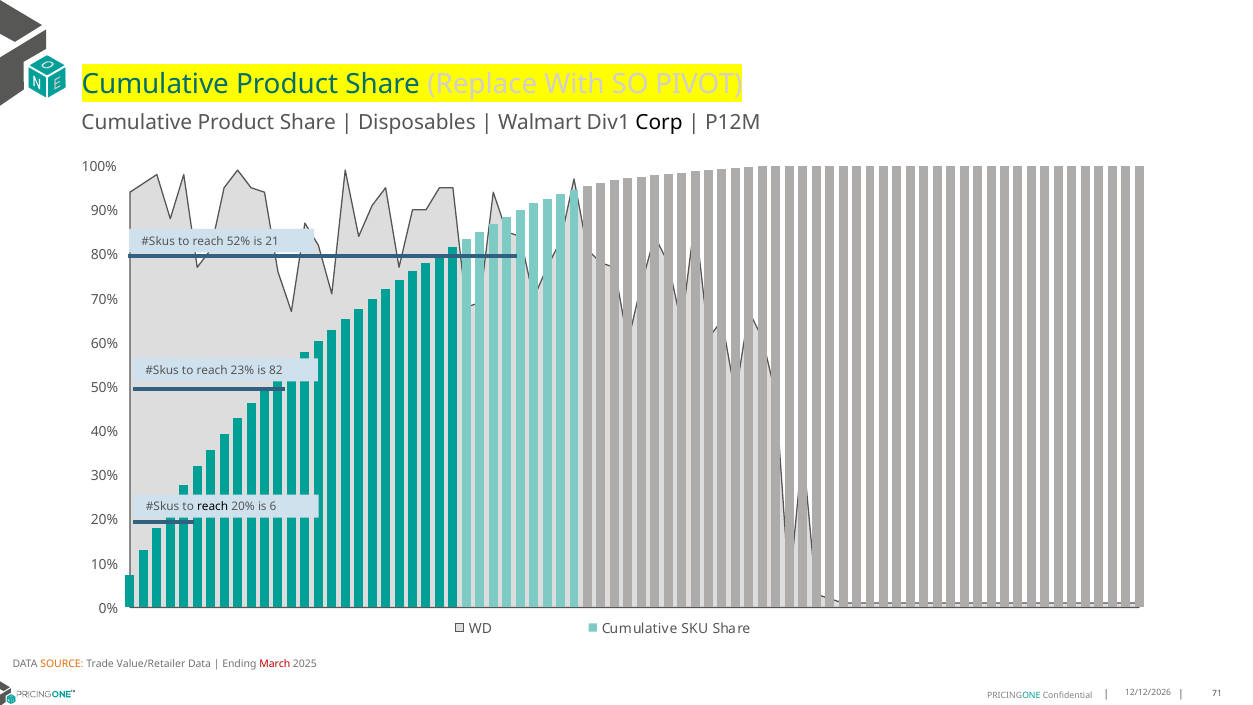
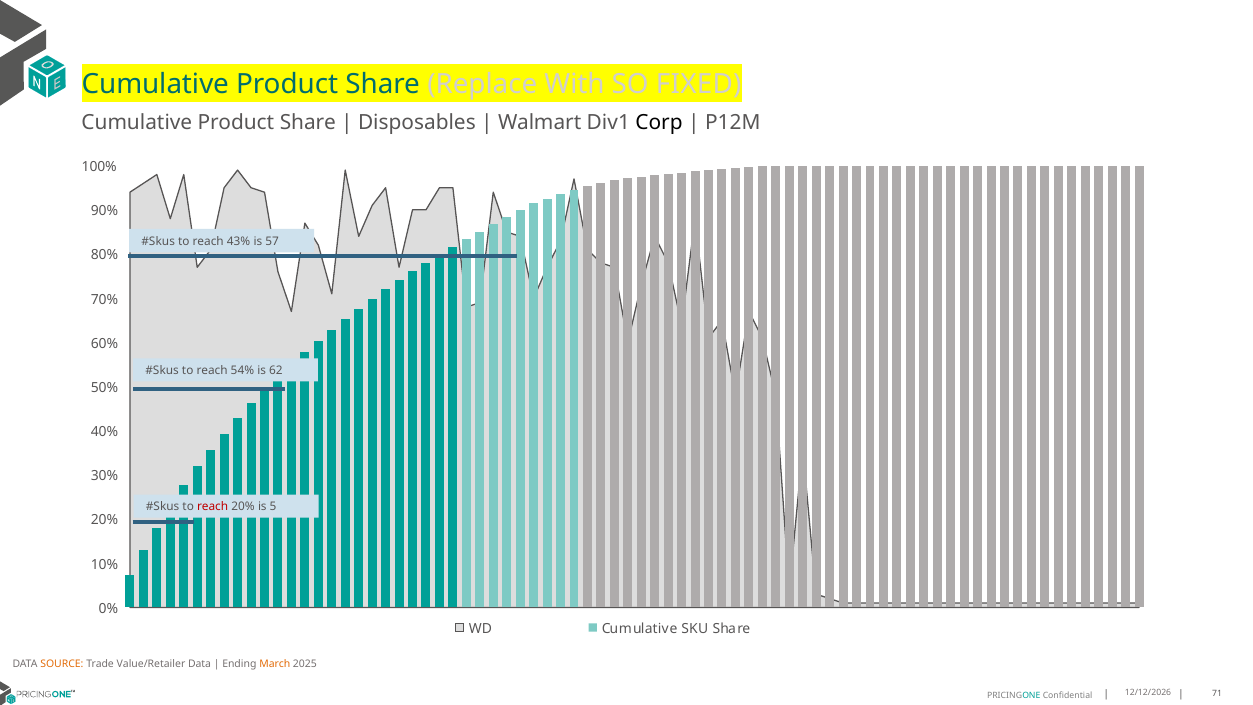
PIVOT: PIVOT -> FIXED
52%: 52% -> 43%
21: 21 -> 57
23%: 23% -> 54%
82: 82 -> 62
reach at (213, 507) colour: black -> red
6: 6 -> 5
March colour: red -> orange
